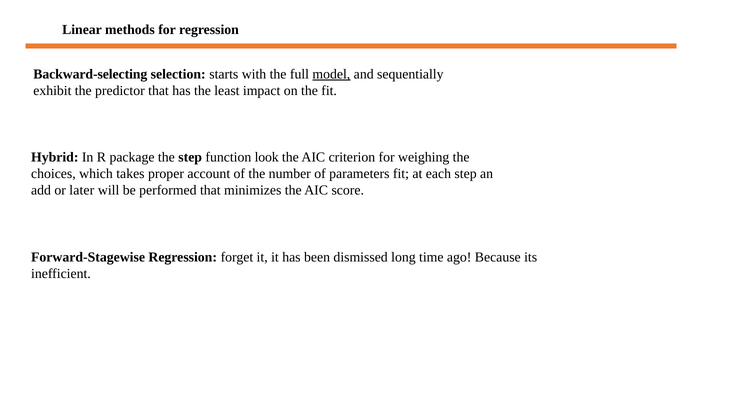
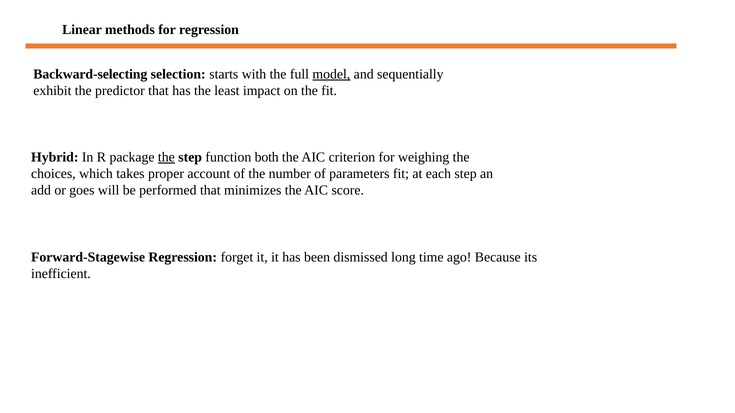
the at (166, 157) underline: none -> present
look: look -> both
later: later -> goes
